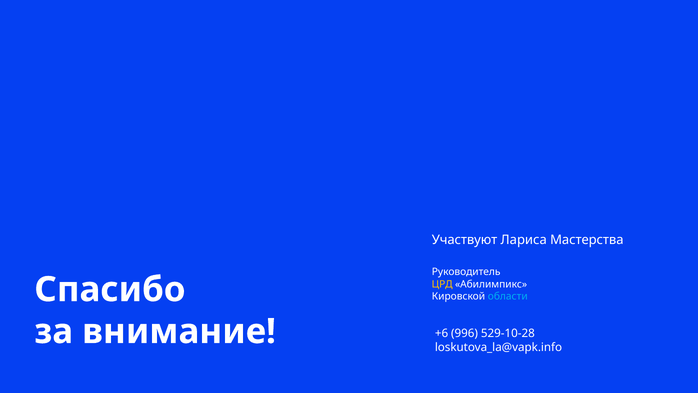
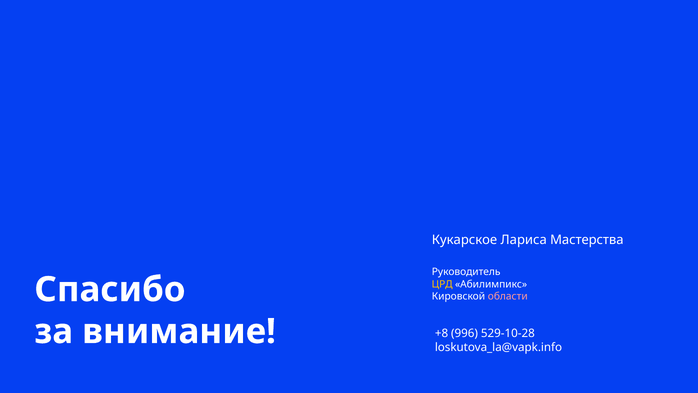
Участвуют: Участвуют -> Кукарское
области colour: light blue -> pink
+6: +6 -> +8
